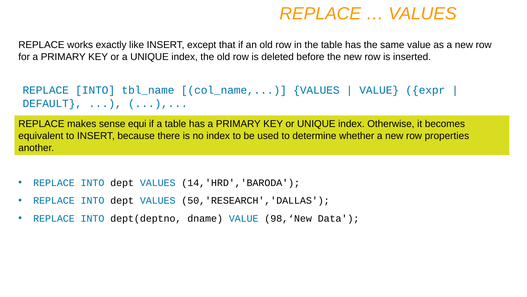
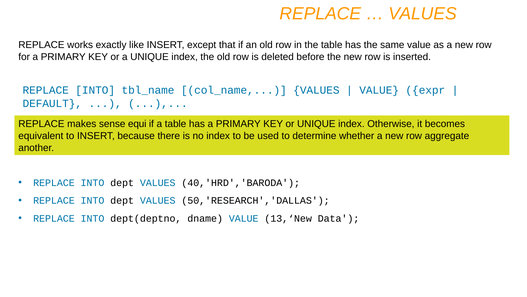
properties: properties -> aggregate
14,'HRD','BARODA: 14,'HRD','BARODA -> 40,'HRD','BARODA
98,‘New: 98,‘New -> 13,‘New
